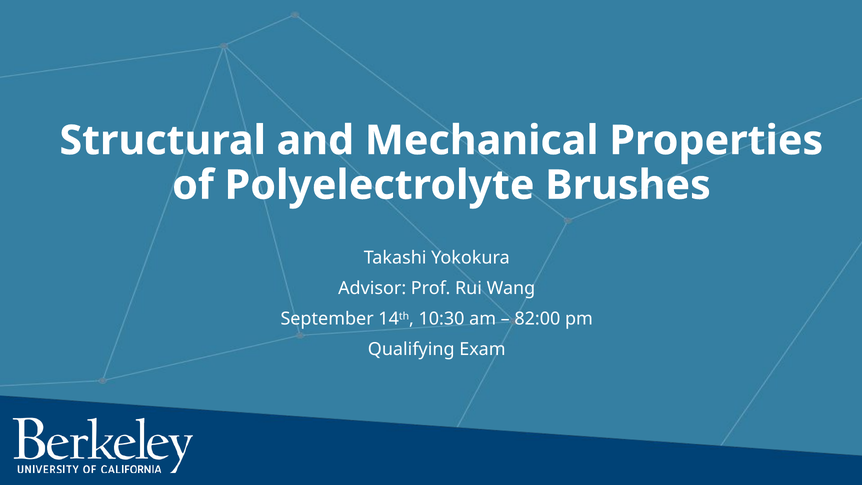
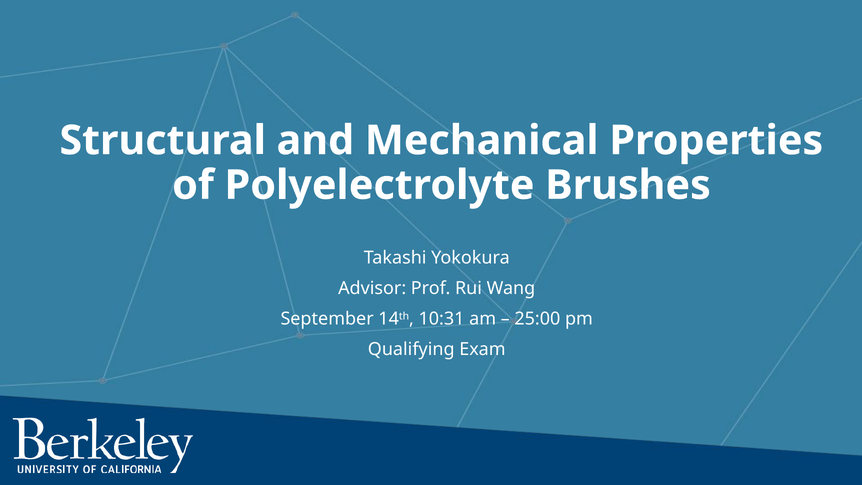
10:30: 10:30 -> 10:31
82:00: 82:00 -> 25:00
